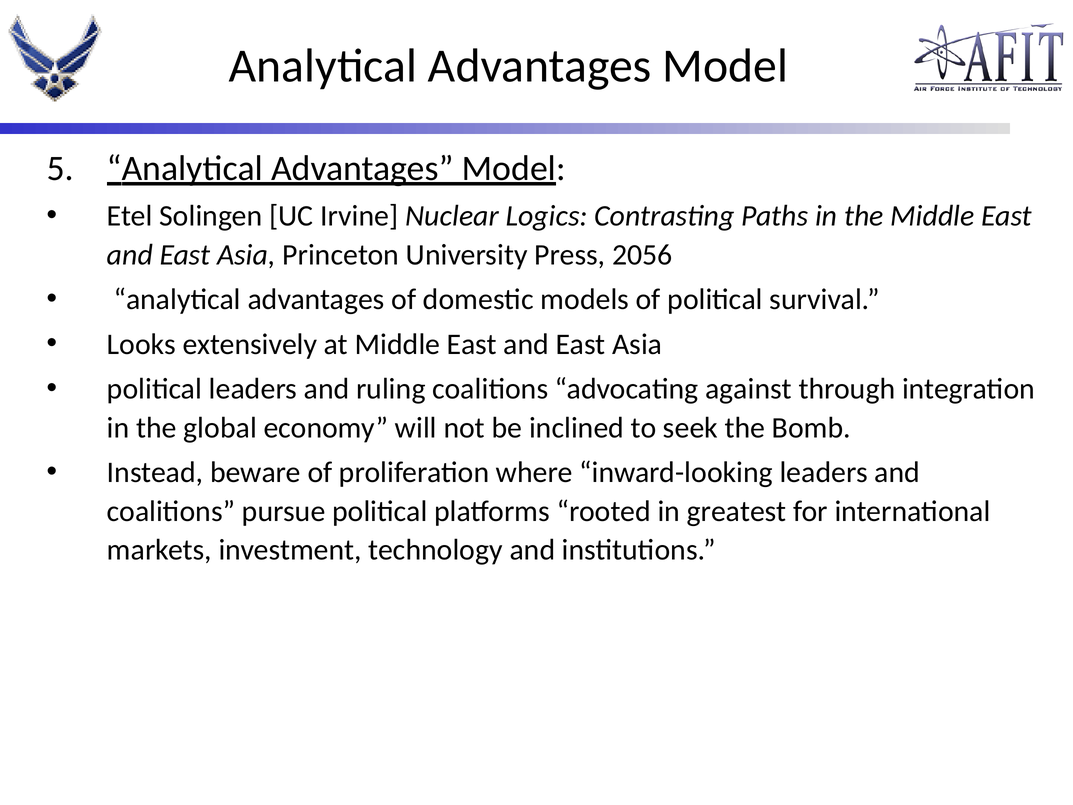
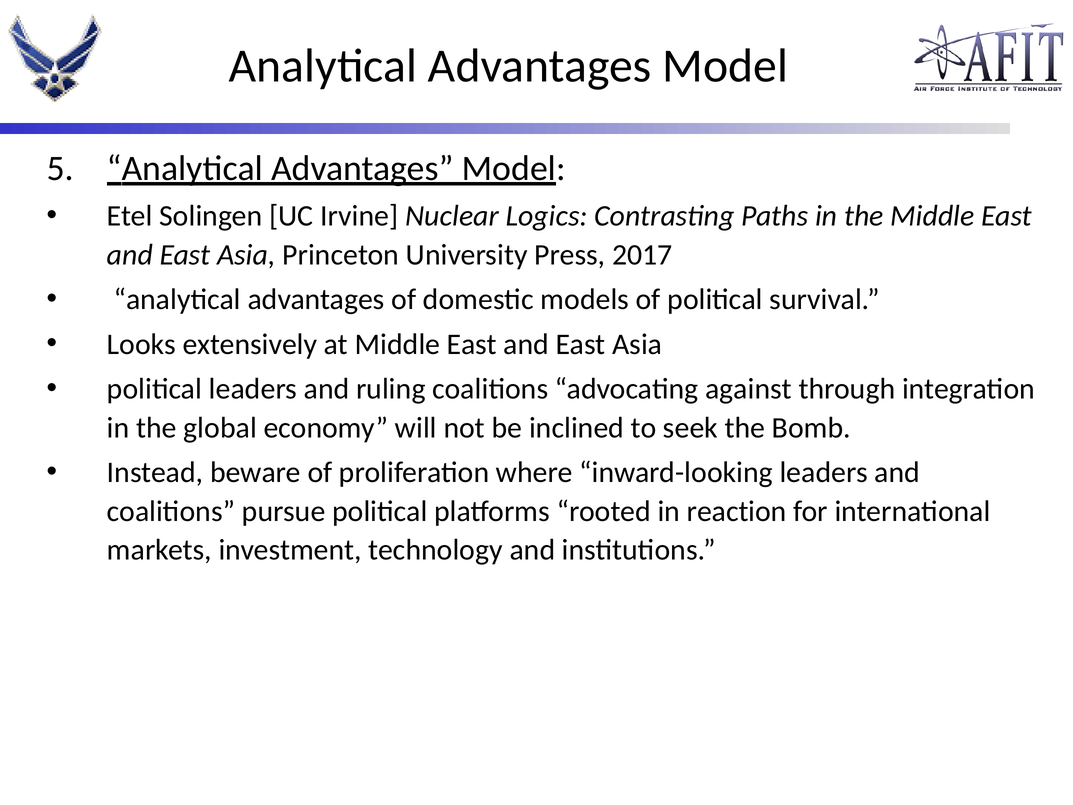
2056: 2056 -> 2017
greatest: greatest -> reaction
